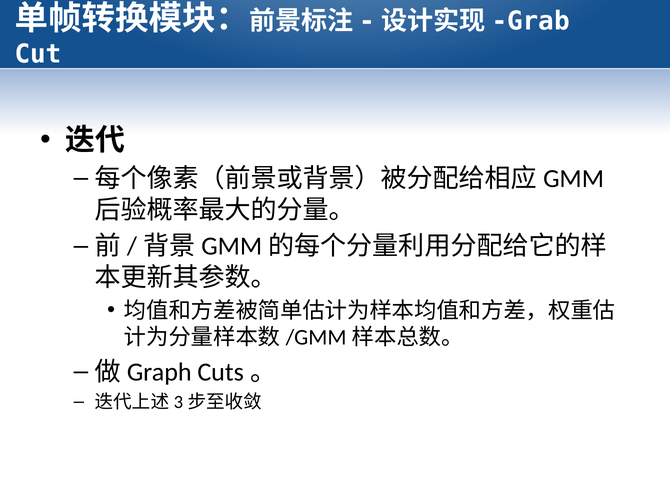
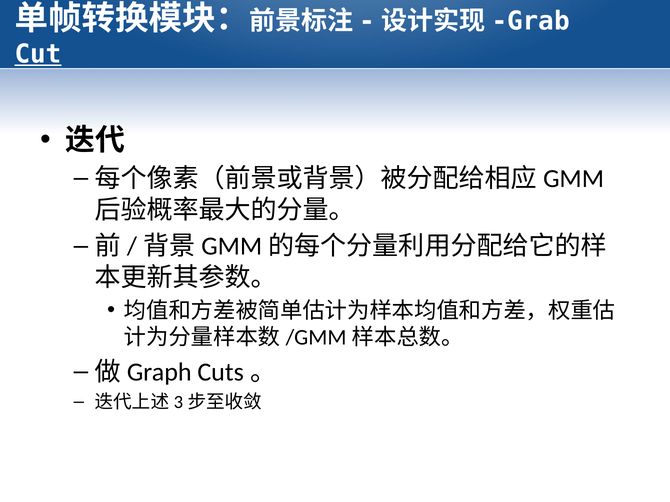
Cut underline: none -> present
